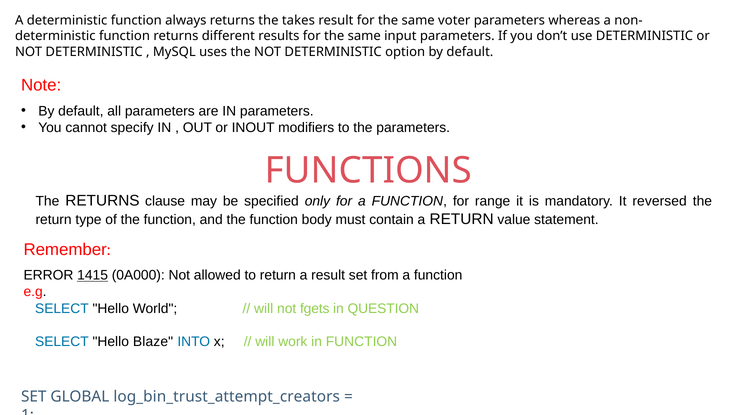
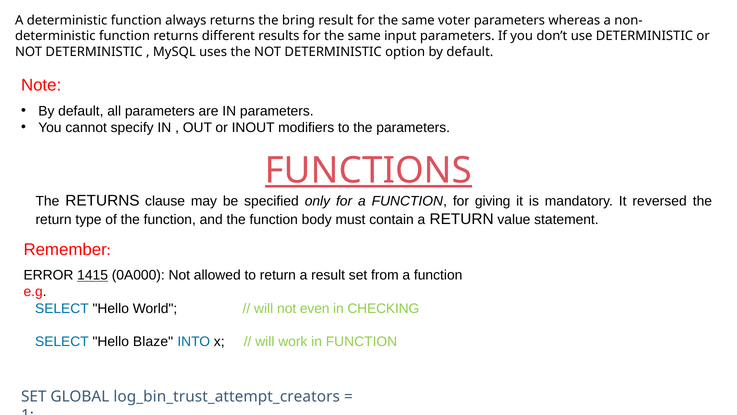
takes: takes -> bring
FUNCTIONS underline: none -> present
range: range -> giving
fgets: fgets -> even
QUESTION: QUESTION -> CHECKING
